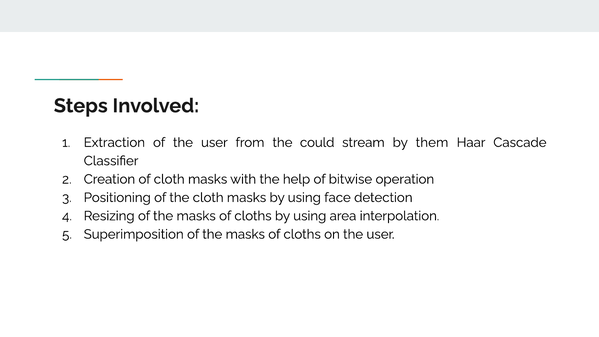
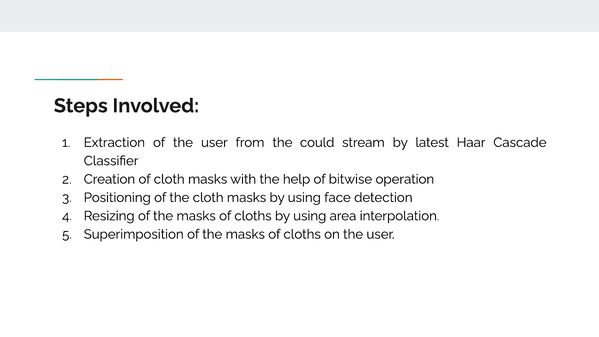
them: them -> latest
